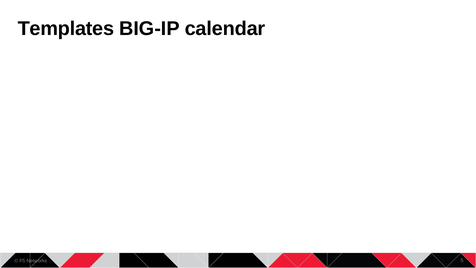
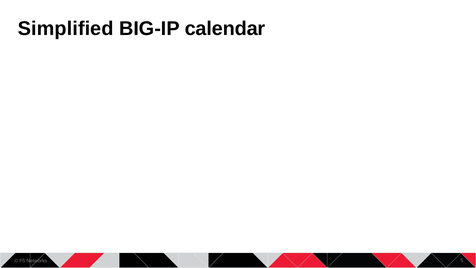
Templates: Templates -> Simplified
